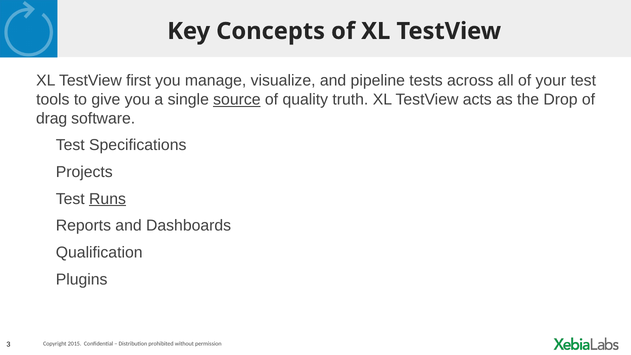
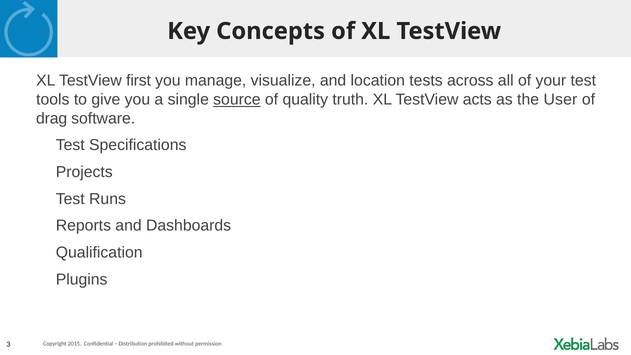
pipeline: pipeline -> location
Drop: Drop -> User
Runs underline: present -> none
